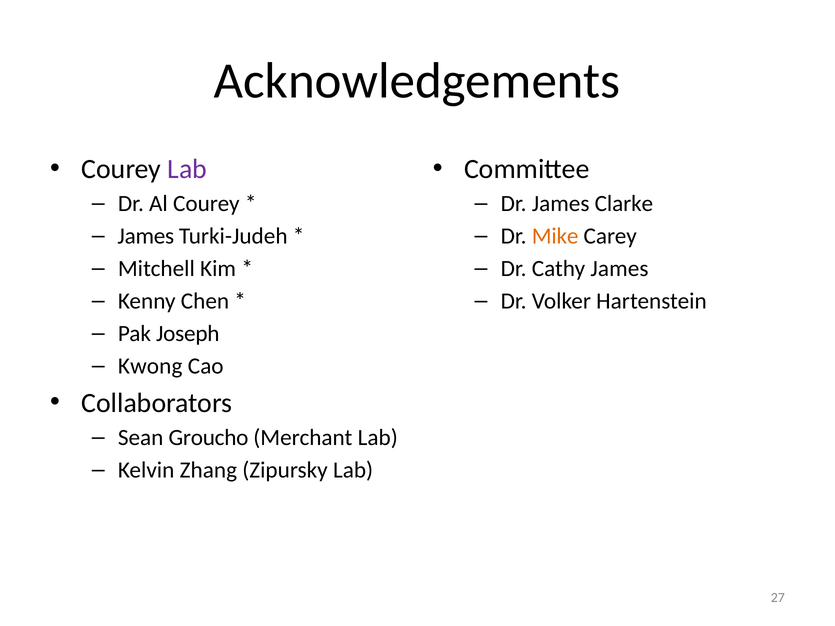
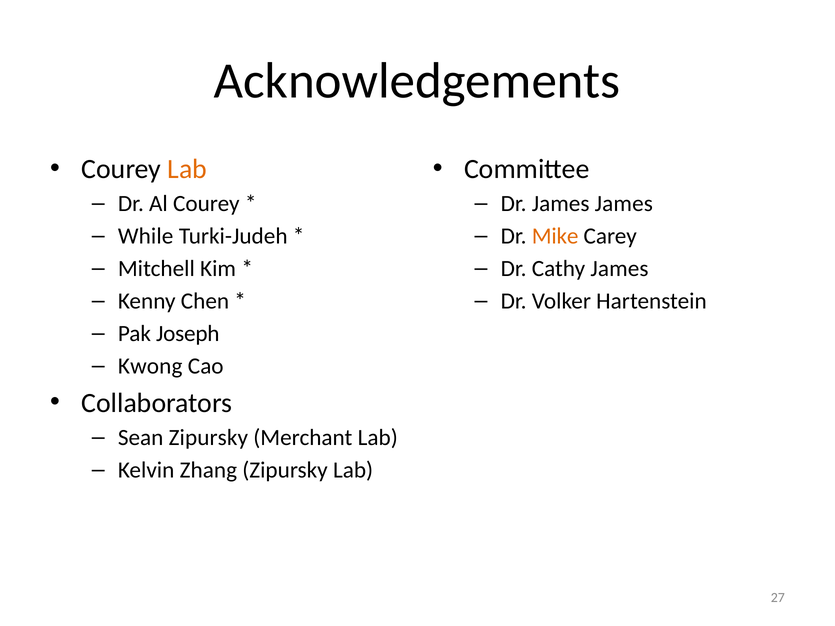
Lab at (187, 169) colour: purple -> orange
James Clarke: Clarke -> James
James at (146, 236): James -> While
Sean Groucho: Groucho -> Zipursky
